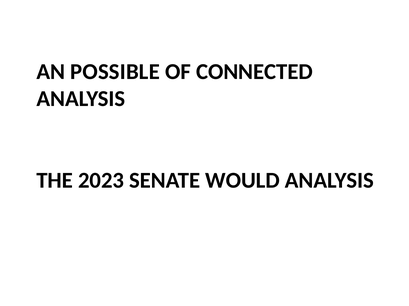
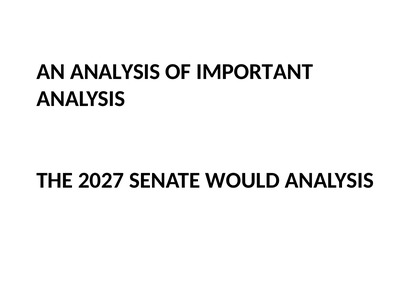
AN POSSIBLE: POSSIBLE -> ANALYSIS
CONNECTED: CONNECTED -> IMPORTANT
2023: 2023 -> 2027
